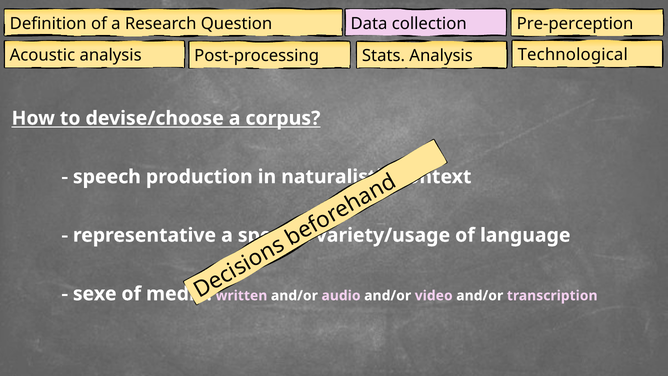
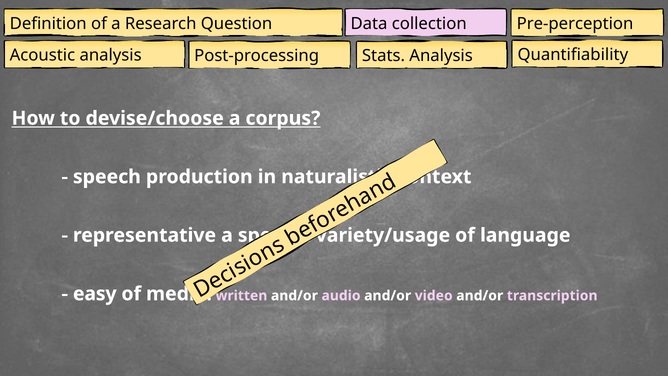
Technological: Technological -> Quantifiability
sexe: sexe -> easy
